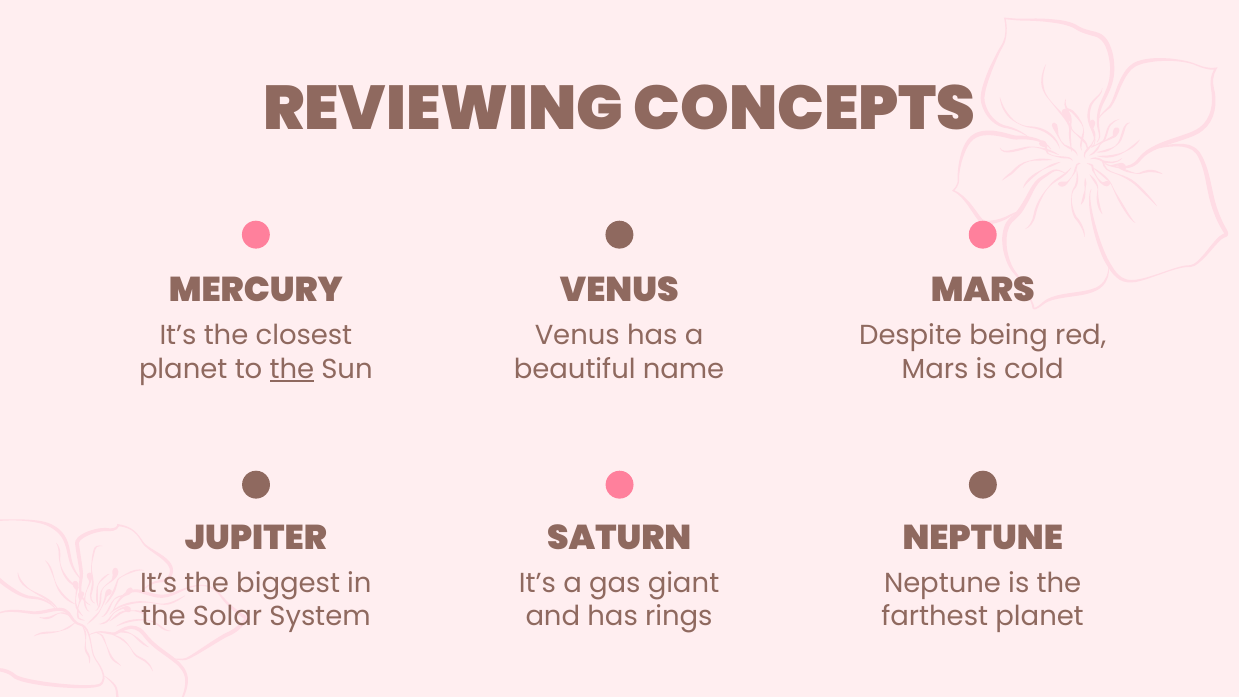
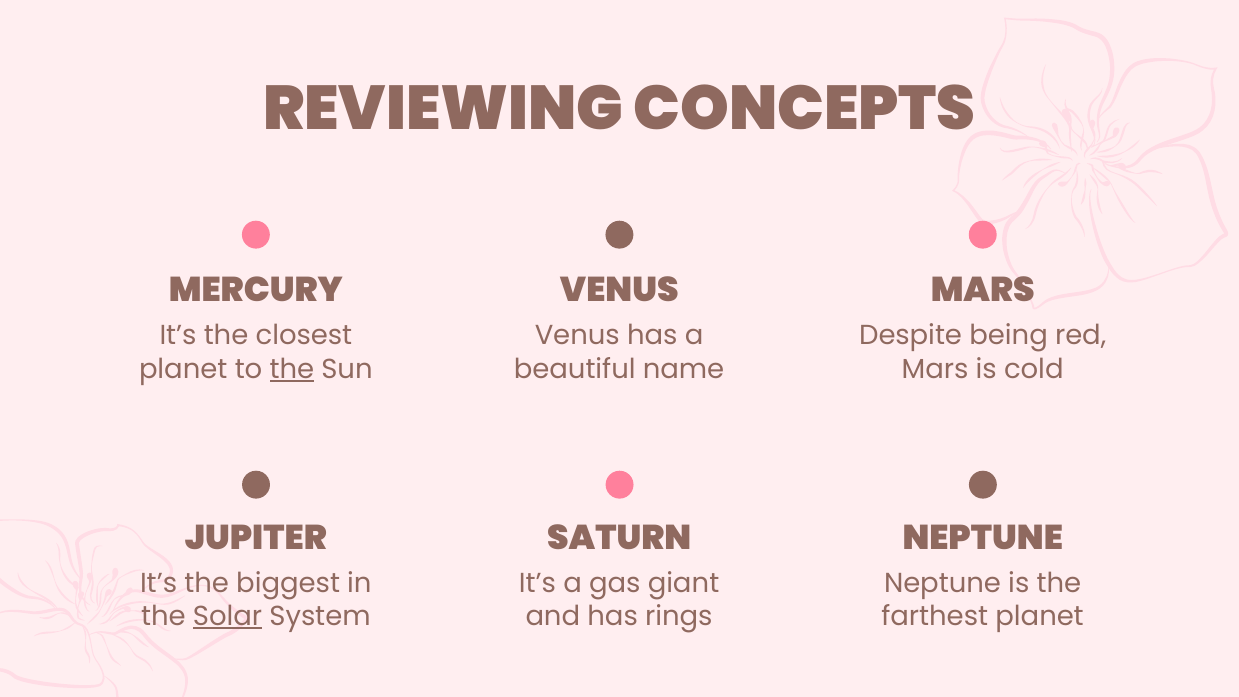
Solar underline: none -> present
